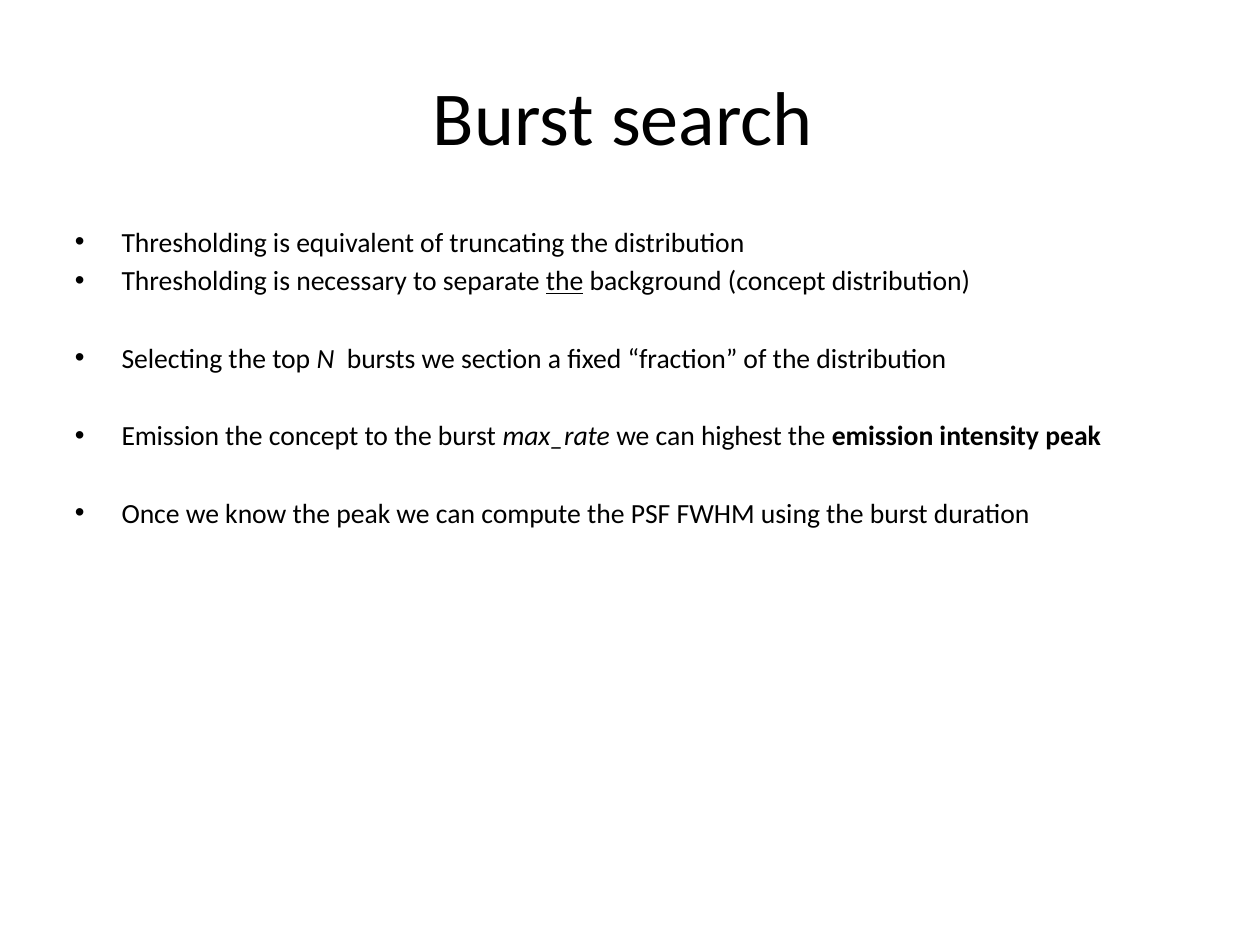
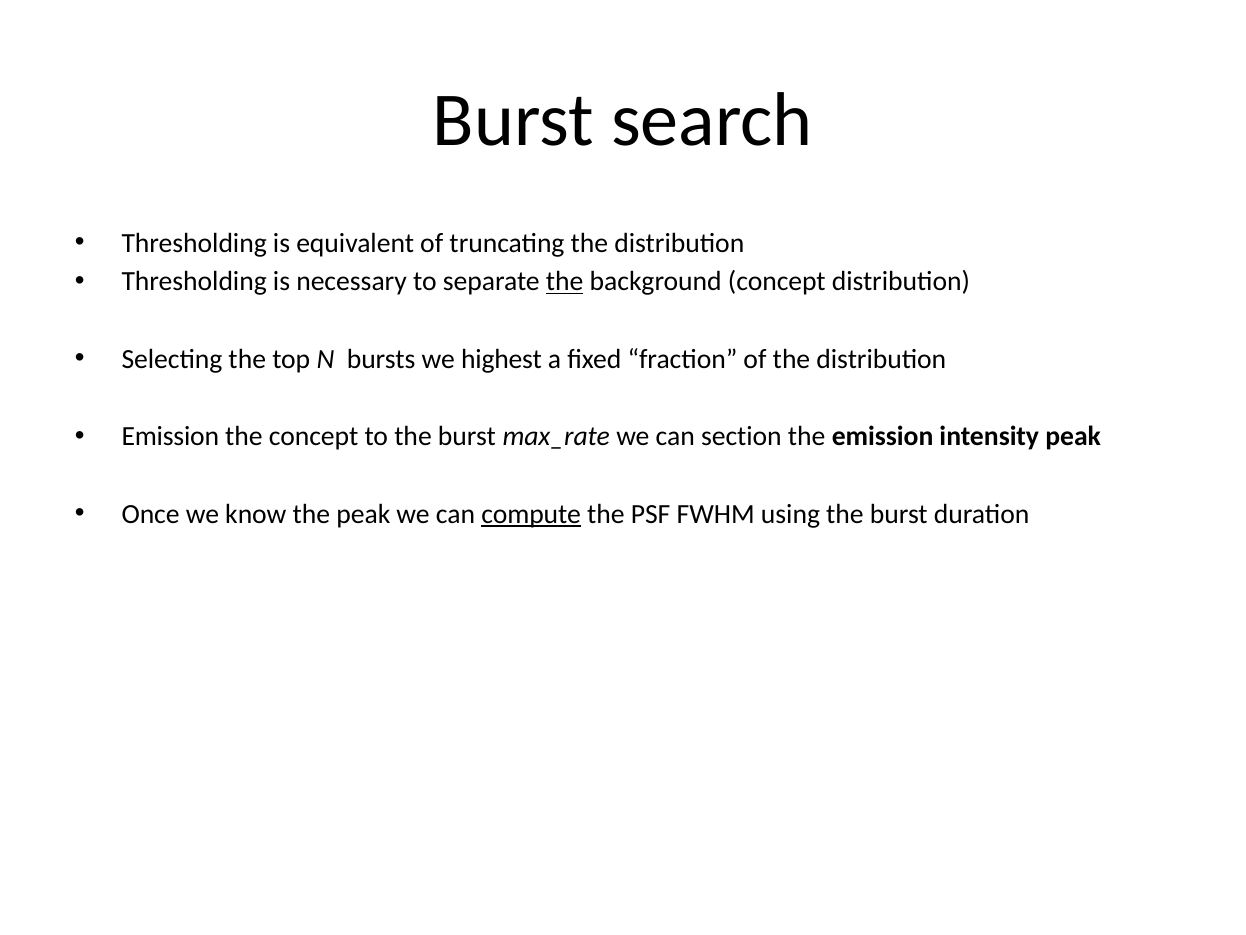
section: section -> highest
highest: highest -> section
compute underline: none -> present
